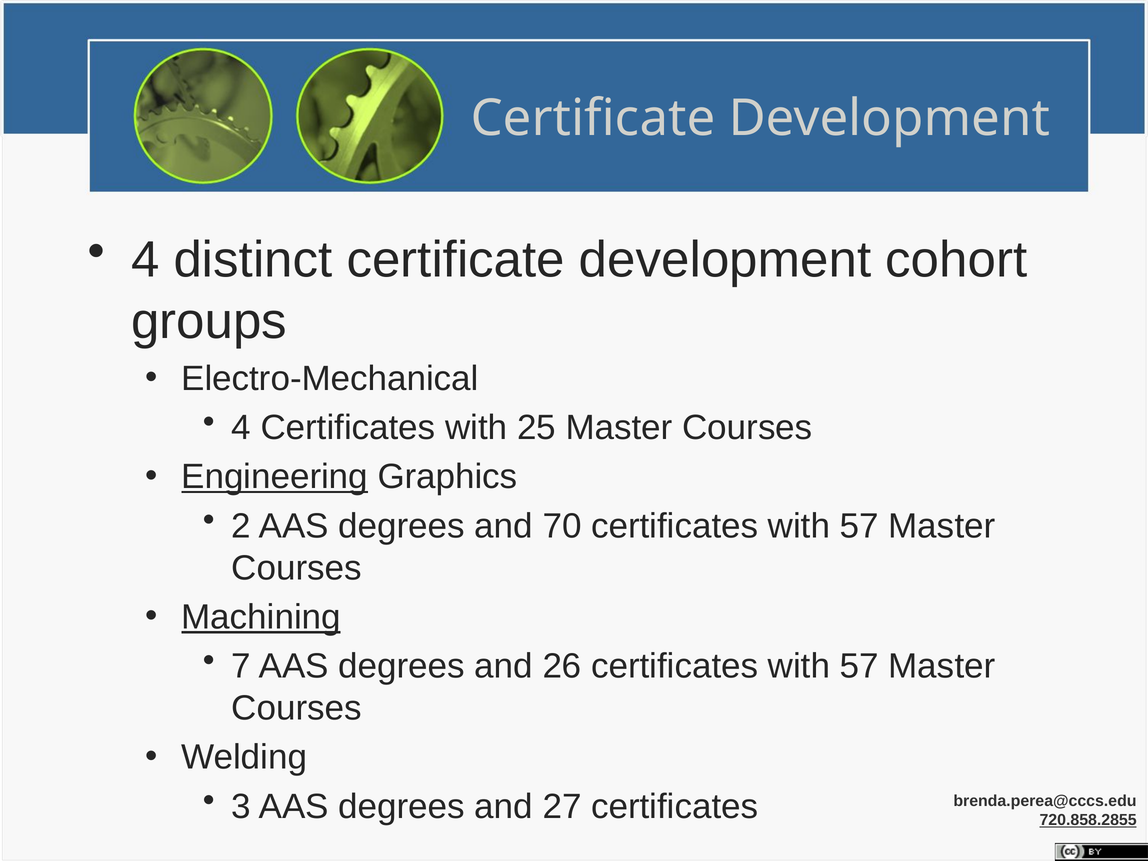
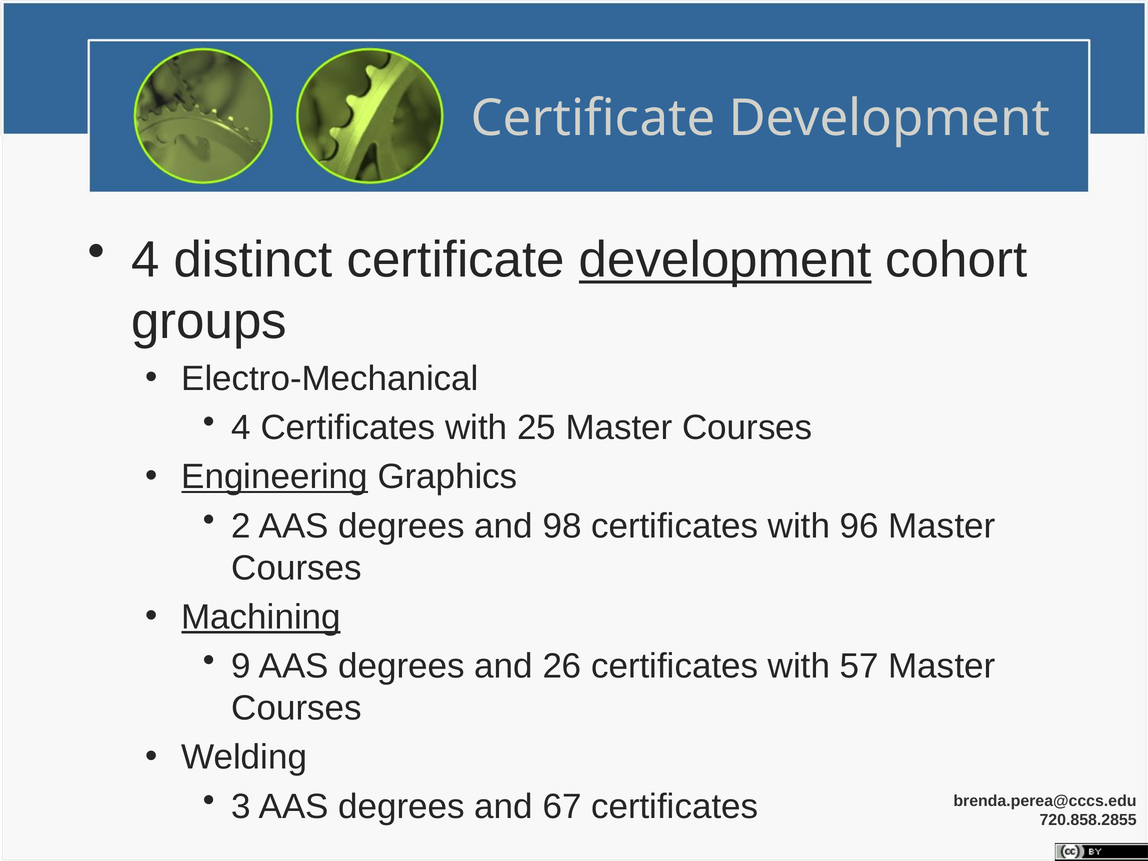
development at (725, 260) underline: none -> present
70: 70 -> 98
57 at (859, 526): 57 -> 96
7: 7 -> 9
27: 27 -> 67
720.858.2855 underline: present -> none
